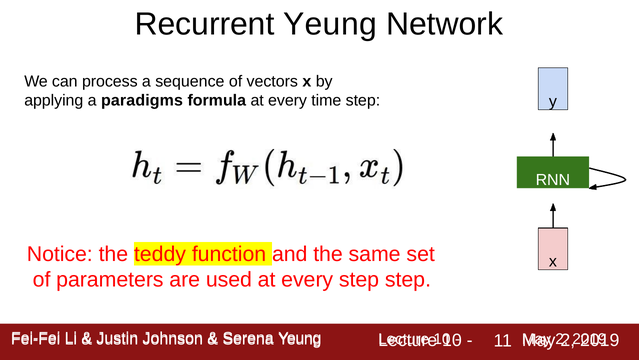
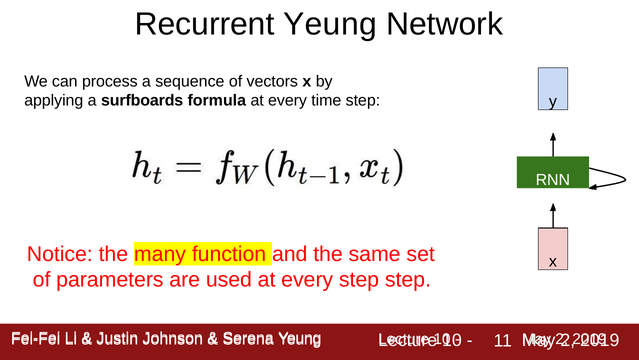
paradigms: paradigms -> surfboards
teddy: teddy -> many
